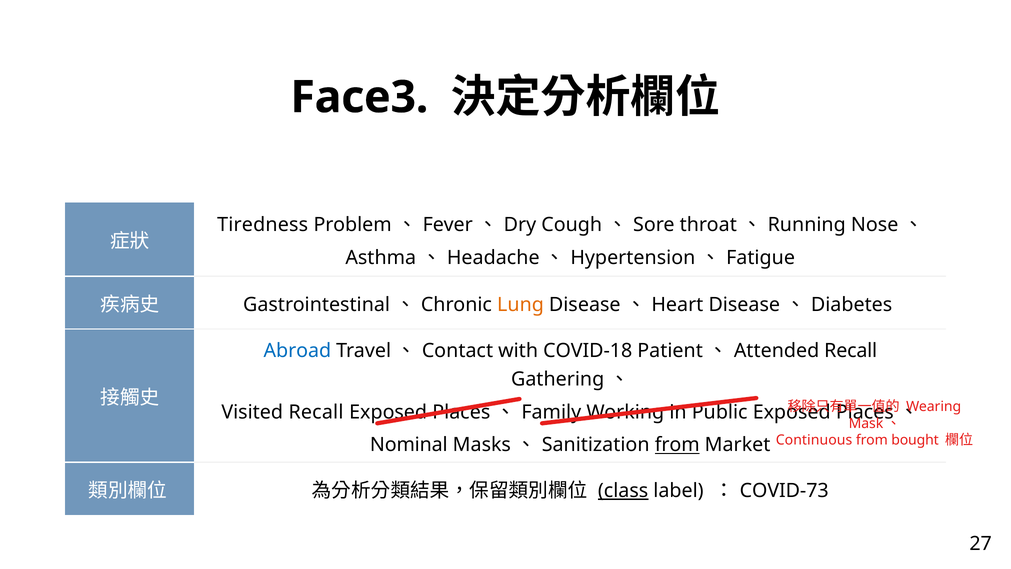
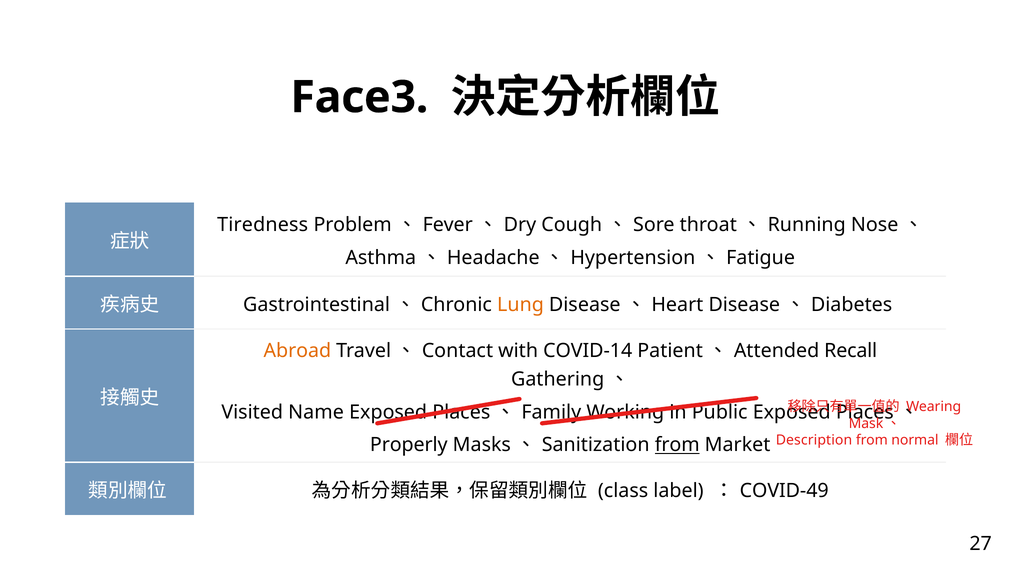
Abroad colour: blue -> orange
COVID-18: COVID-18 -> COVID-14
Visited Recall: Recall -> Name
Continuous: Continuous -> Description
bought: bought -> normal
Nominal: Nominal -> Properly
class underline: present -> none
COVID-73: COVID-73 -> COVID-49
